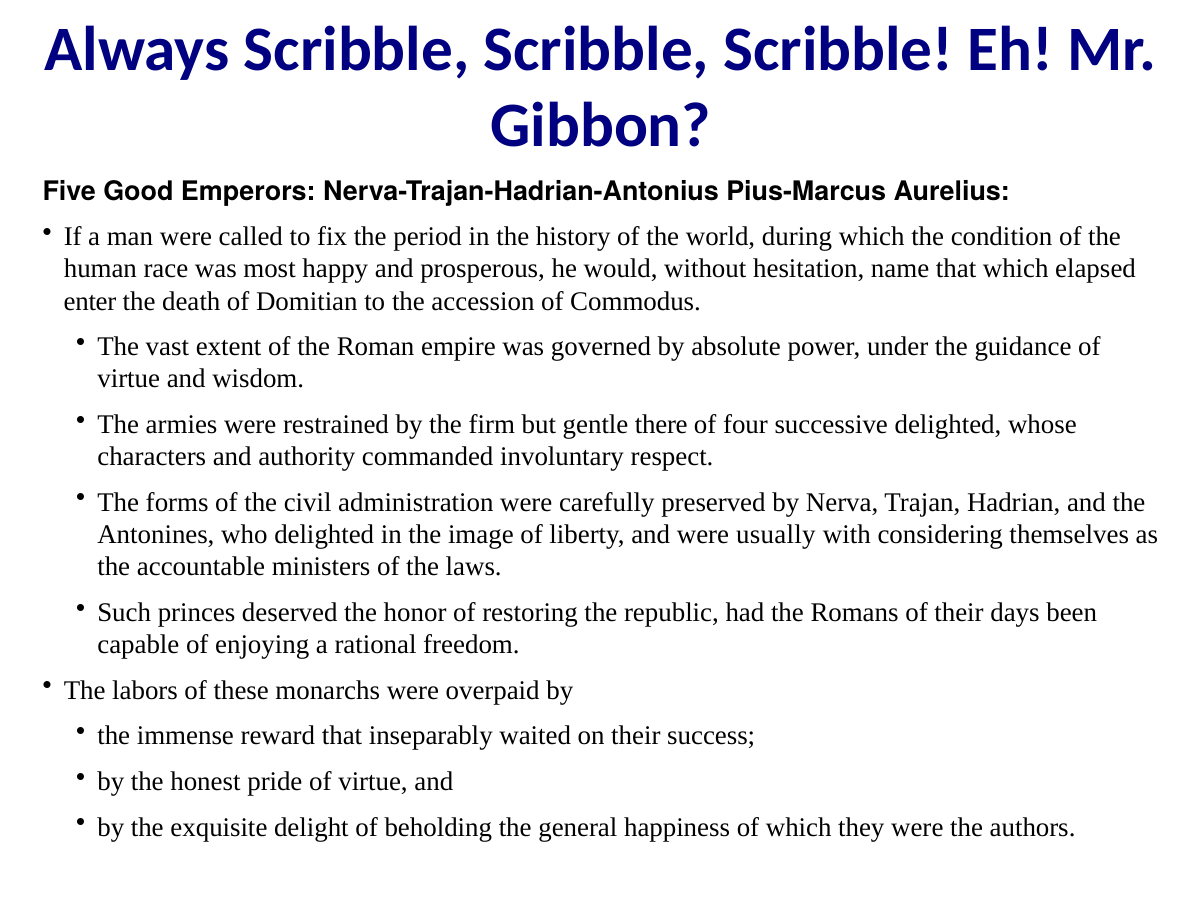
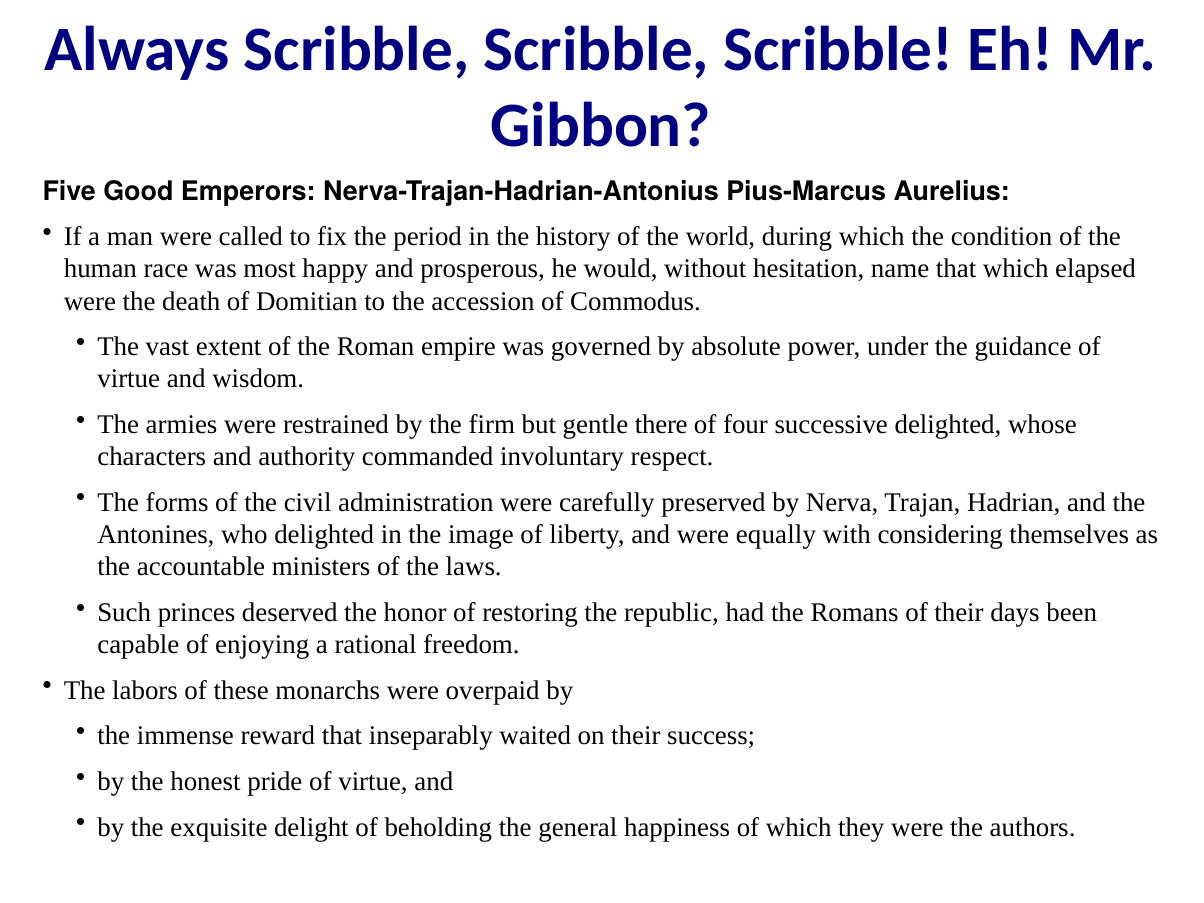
enter at (90, 301): enter -> were
usually: usually -> equally
